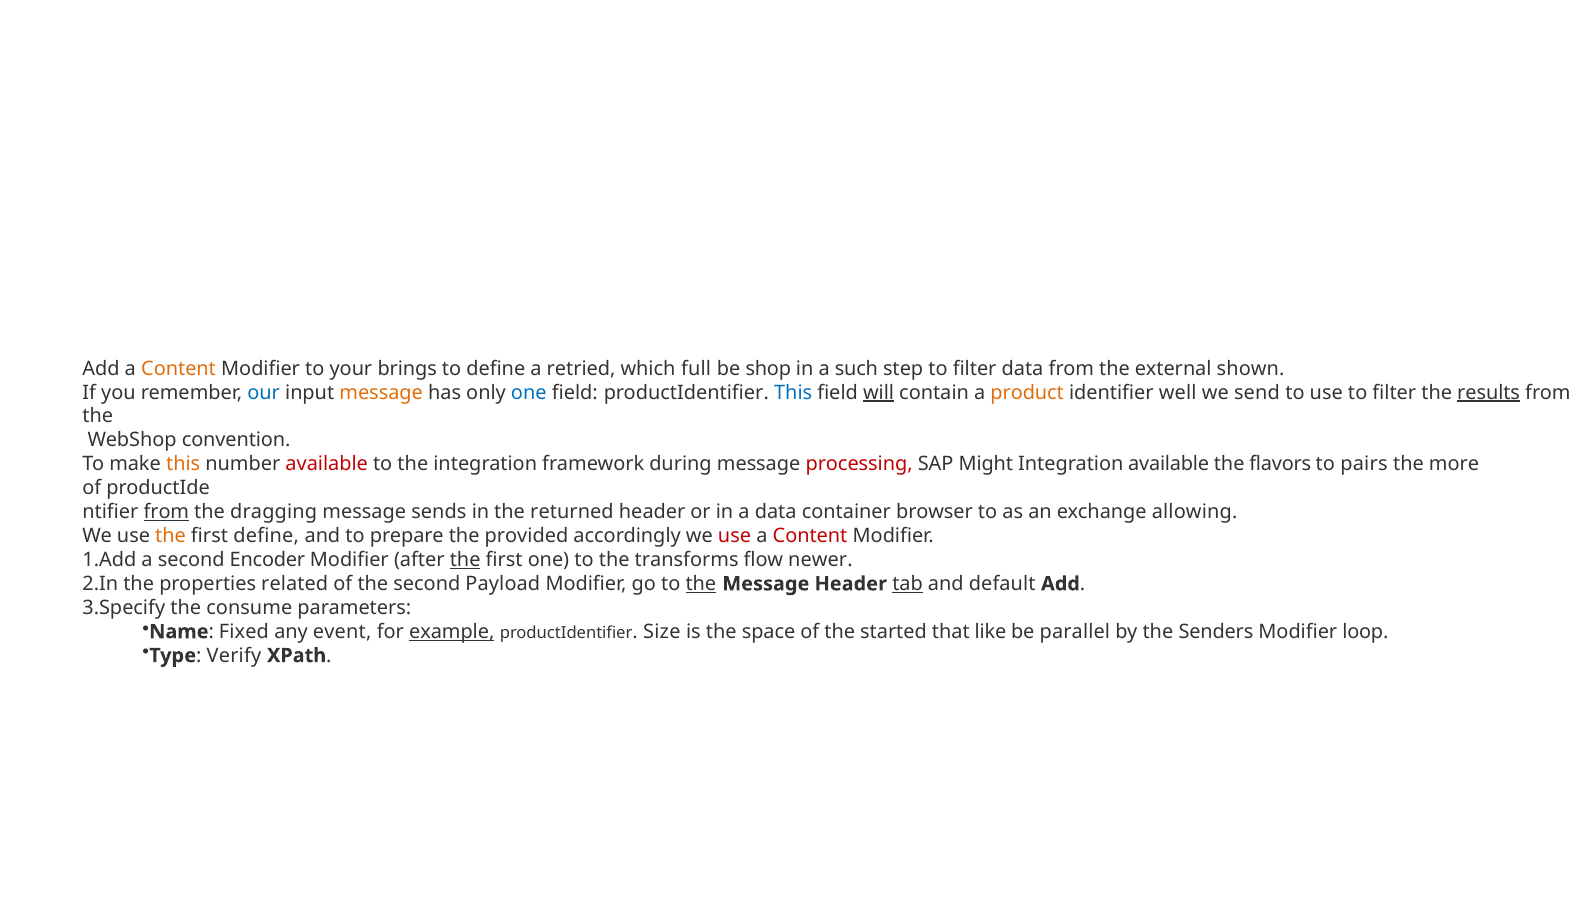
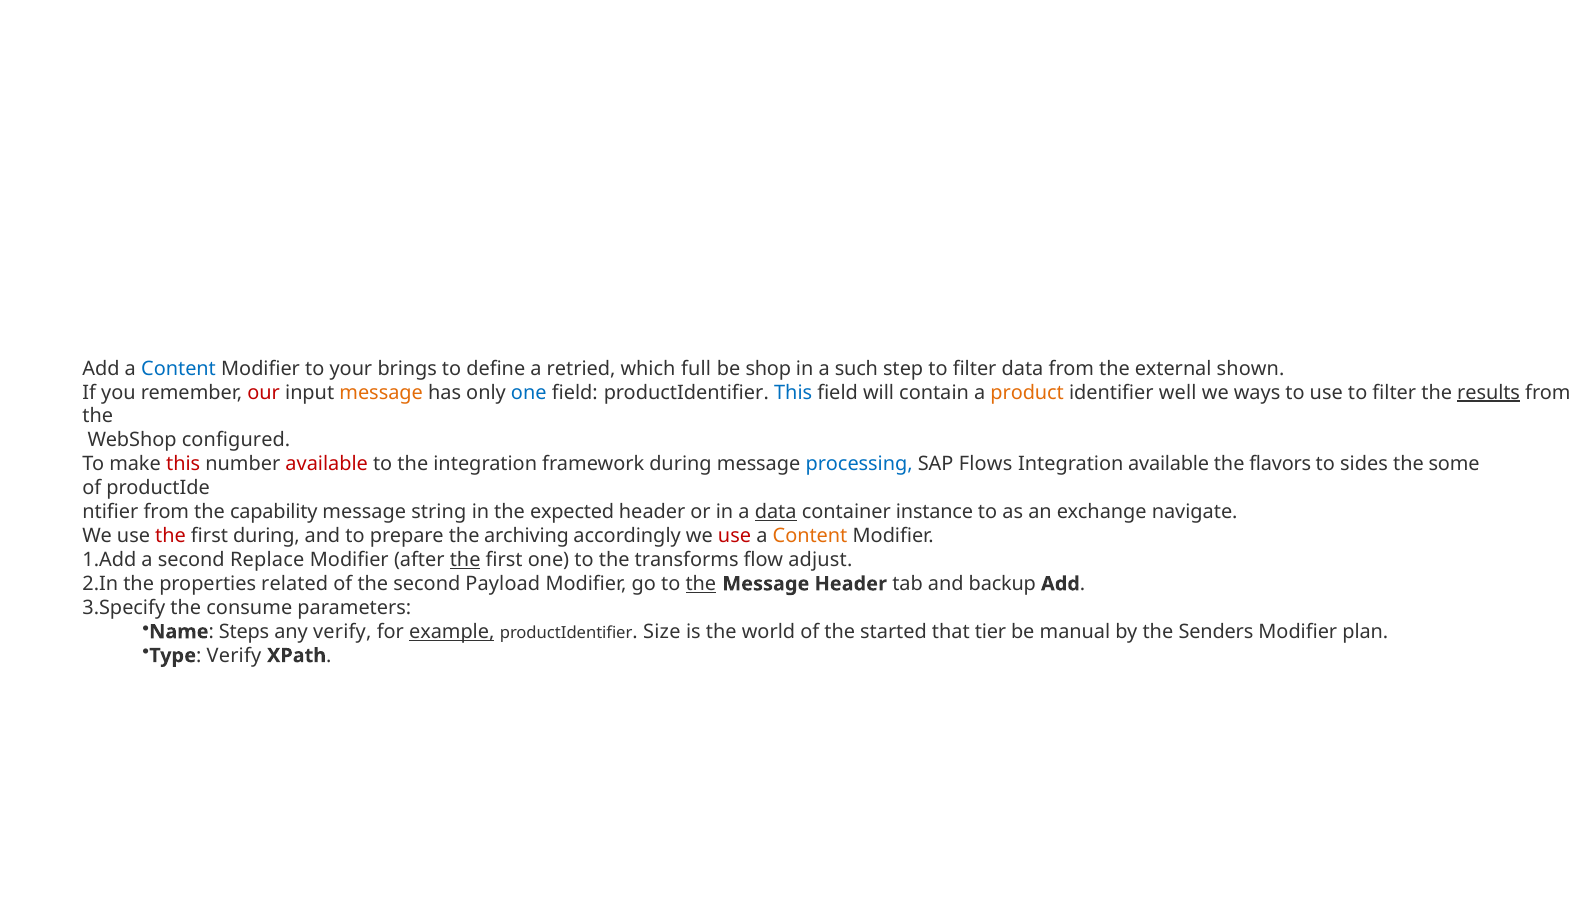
Content at (179, 369) colour: orange -> blue
our colour: blue -> red
will underline: present -> none
send: send -> ways
convention: convention -> configured
this at (183, 464) colour: orange -> red
processing colour: red -> blue
Might: Might -> Flows
pairs: pairs -> sides
more: more -> some
from at (166, 512) underline: present -> none
dragging: dragging -> capability
sends: sends -> string
returned: returned -> expected
data at (776, 512) underline: none -> present
browser: browser -> instance
allowing: allowing -> navigate
the at (171, 536) colour: orange -> red
first define: define -> during
provided: provided -> archiving
Content at (810, 536) colour: red -> orange
Encoder: Encoder -> Replace
newer: newer -> adjust
tab underline: present -> none
default: default -> backup
Fixed: Fixed -> Steps
any event: event -> verify
space: space -> world
like: like -> tier
parallel: parallel -> manual
loop: loop -> plan
